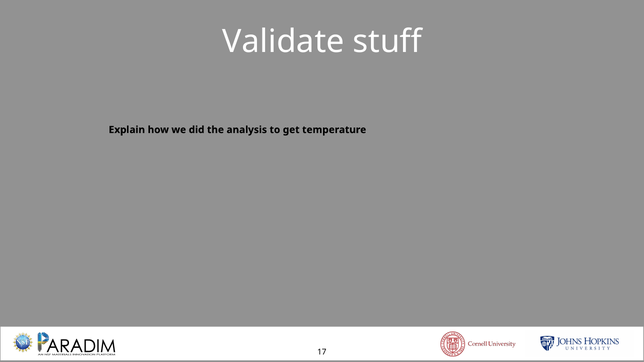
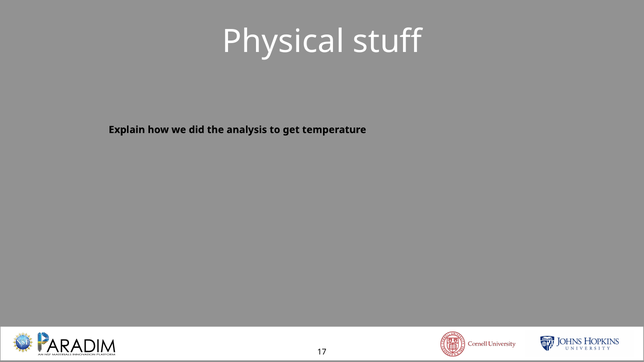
Validate: Validate -> Physical
